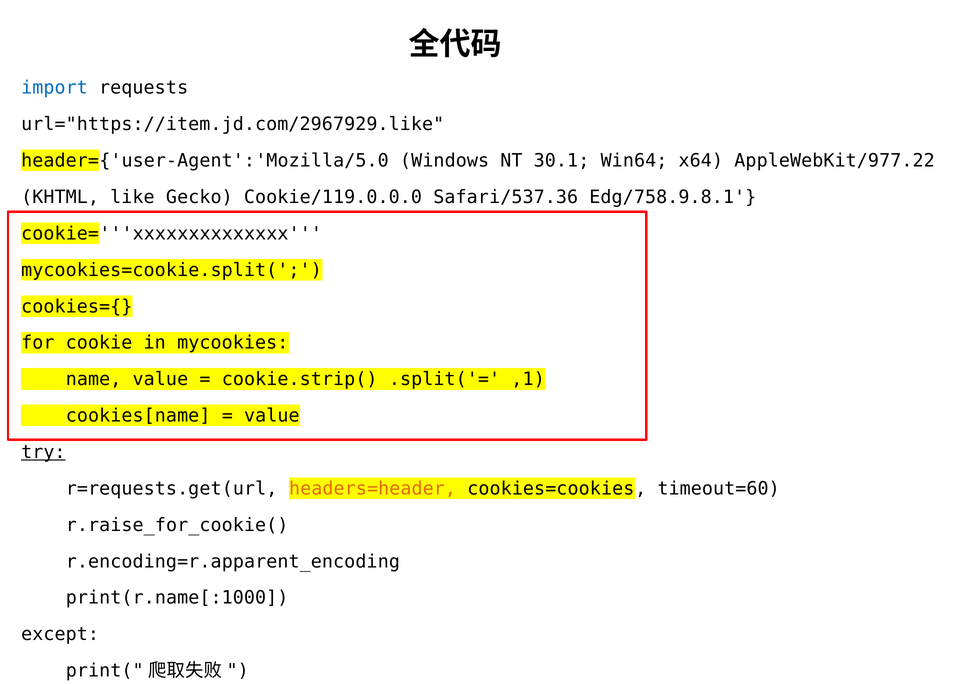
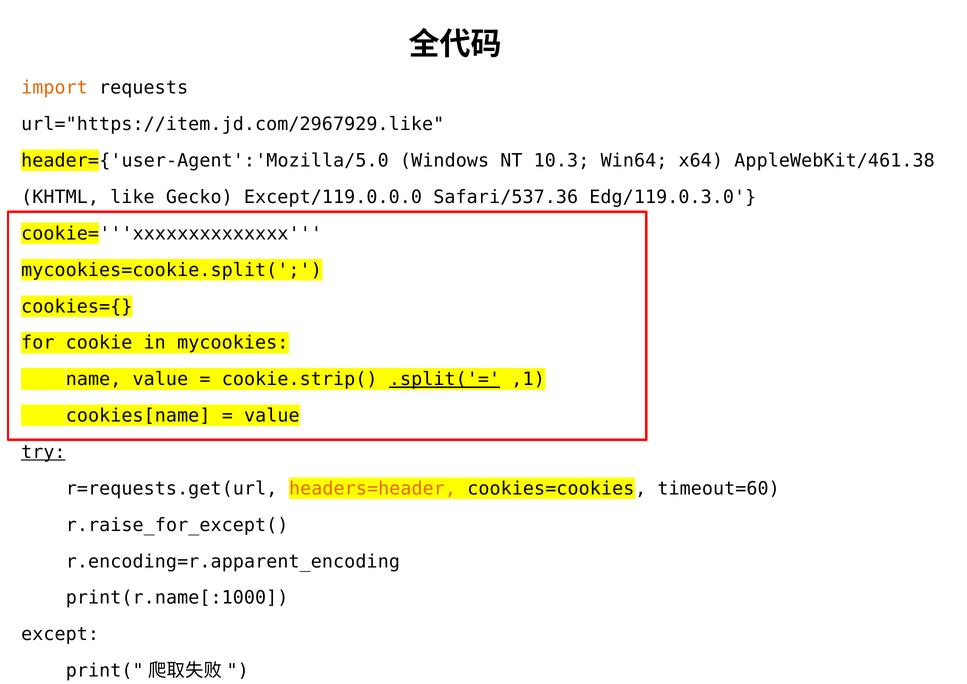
import colour: blue -> orange
30.1: 30.1 -> 10.3
AppleWebKit/977.22: AppleWebKit/977.22 -> AppleWebKit/461.38
Cookie/119.0.0.0: Cookie/119.0.0.0 -> Except/119.0.0.0
Edg/758.9.8.1: Edg/758.9.8.1 -> Edg/119.0.3.0
.split('= underline: none -> present
r.raise_for_cookie(: r.raise_for_cookie( -> r.raise_for_except(
